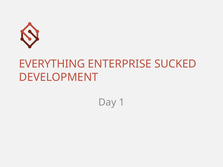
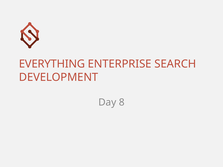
SUCKED: SUCKED -> SEARCH
1: 1 -> 8
